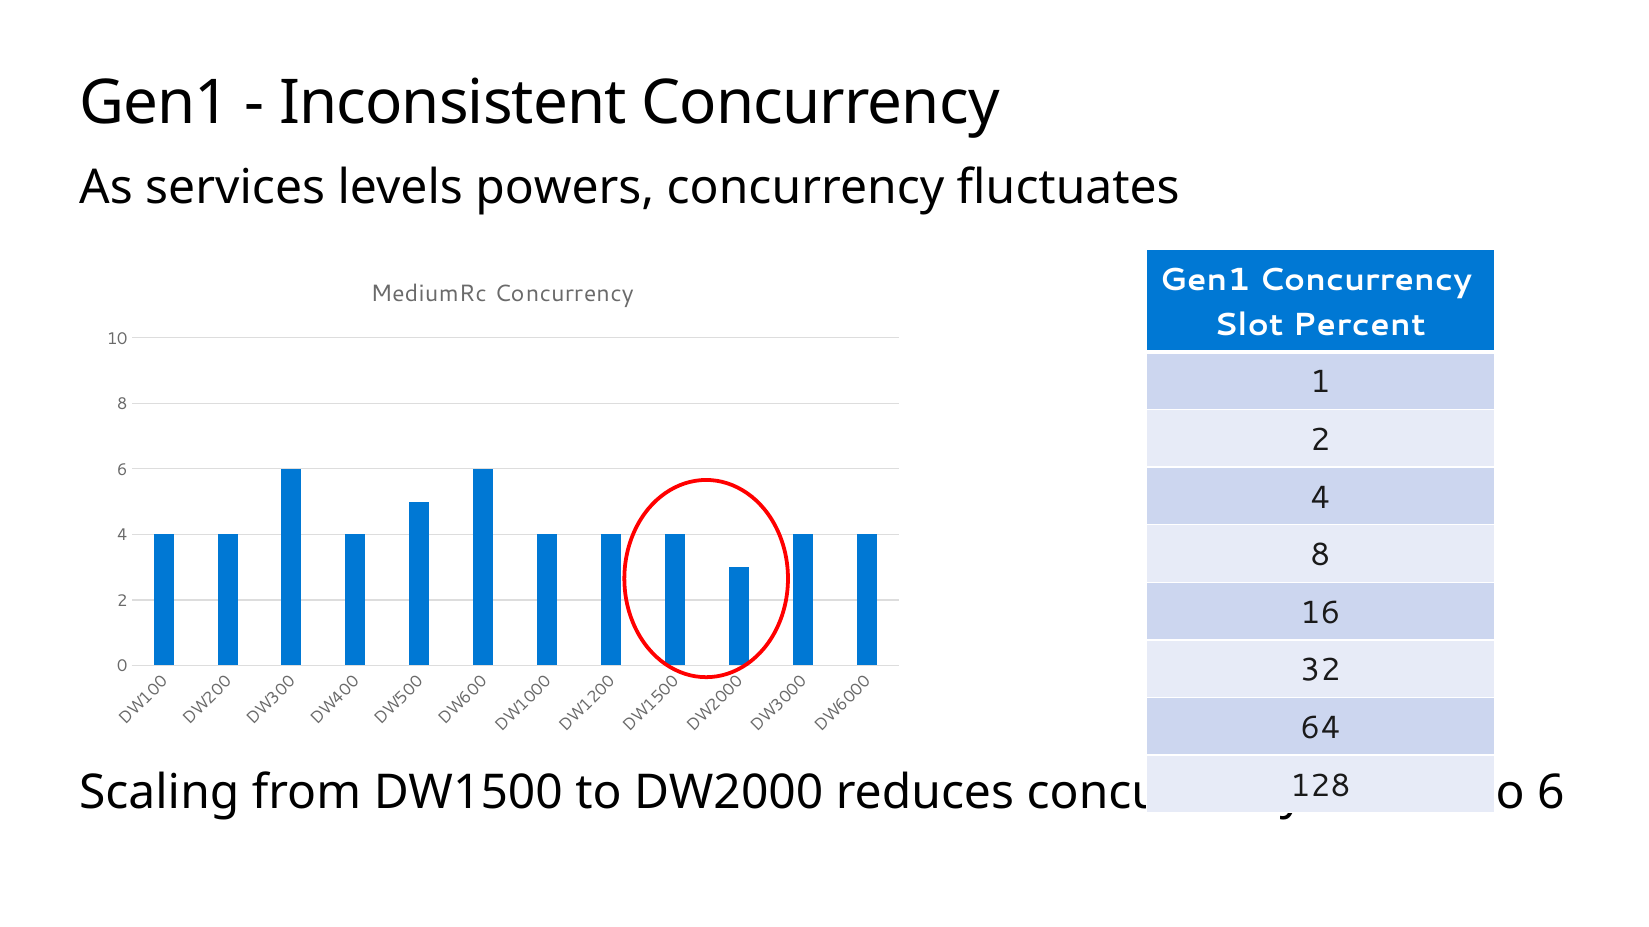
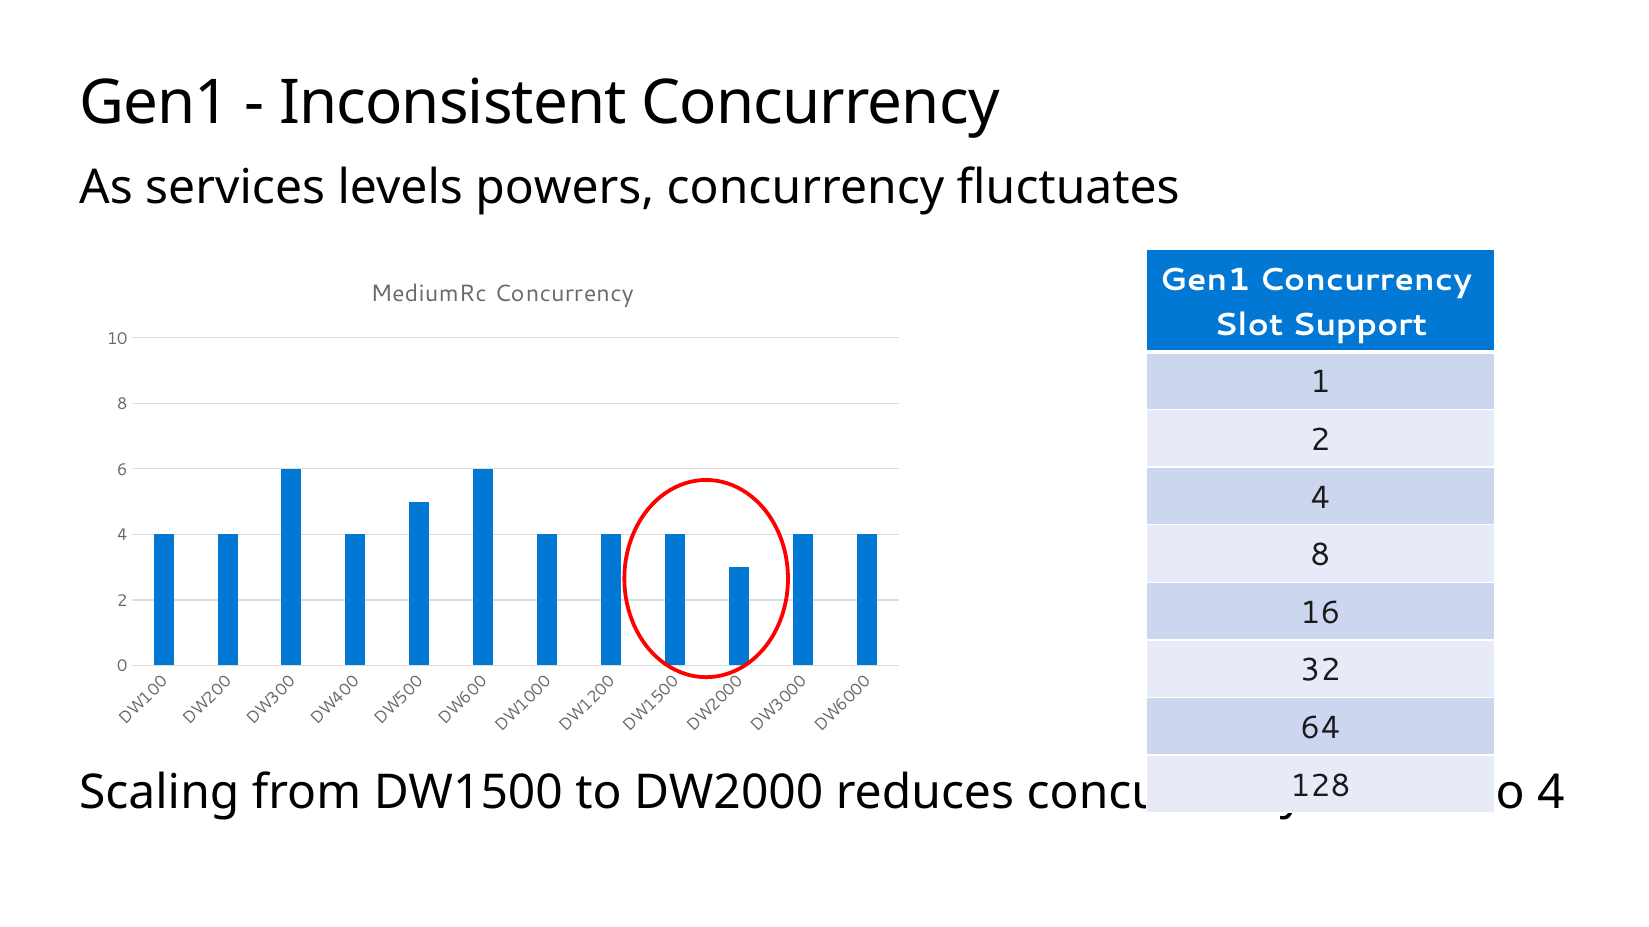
Percent: Percent -> Support
6 at (1551, 793): 6 -> 4
